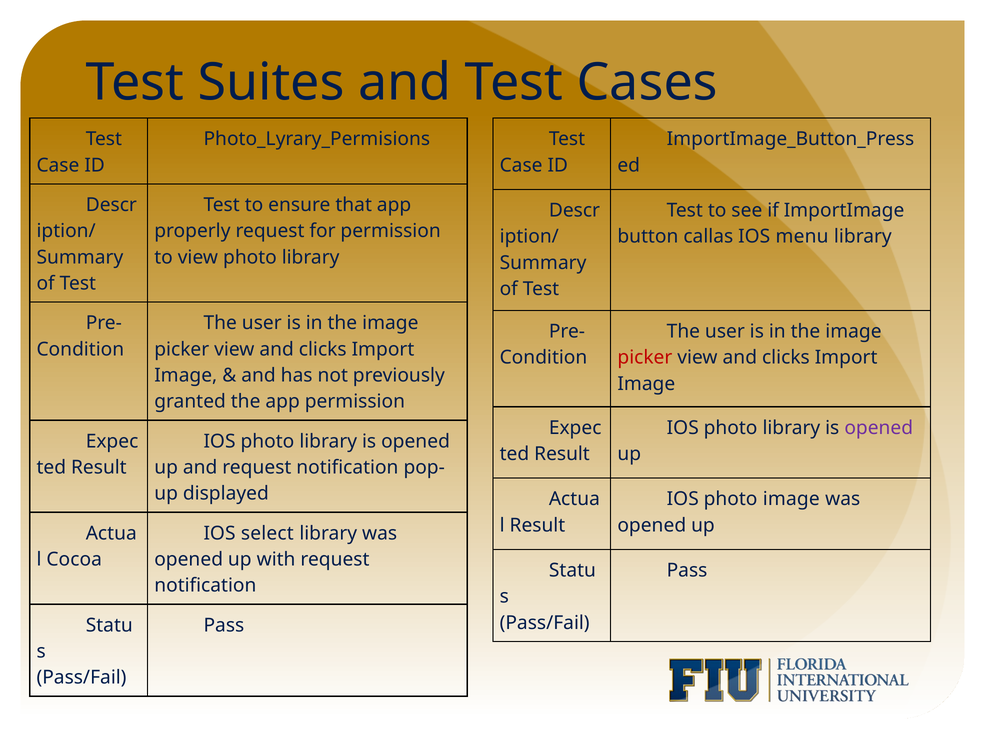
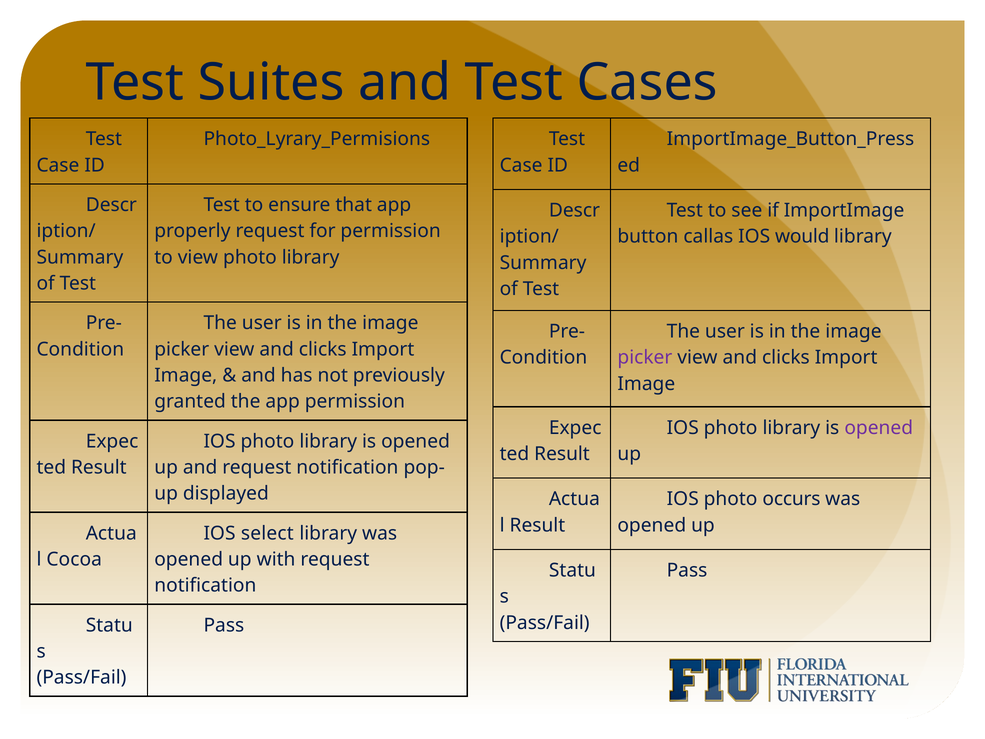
menu: menu -> would
picker at (645, 358) colour: red -> purple
photo image: image -> occurs
